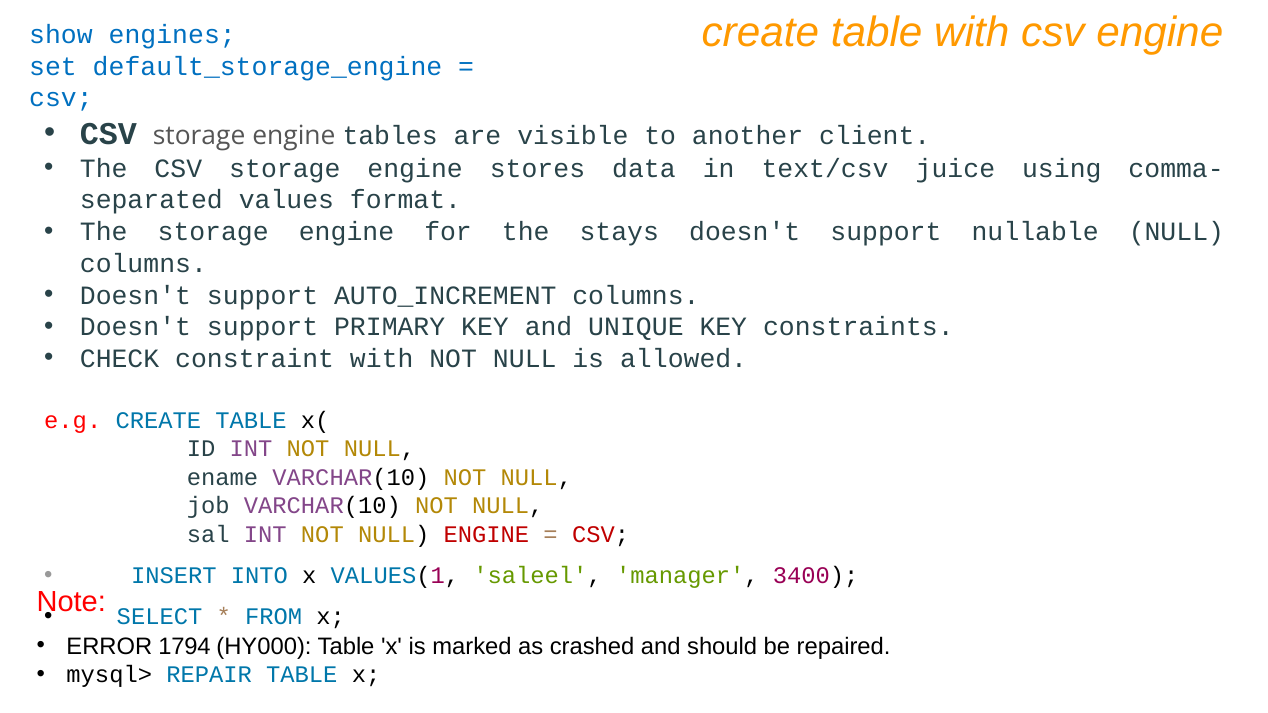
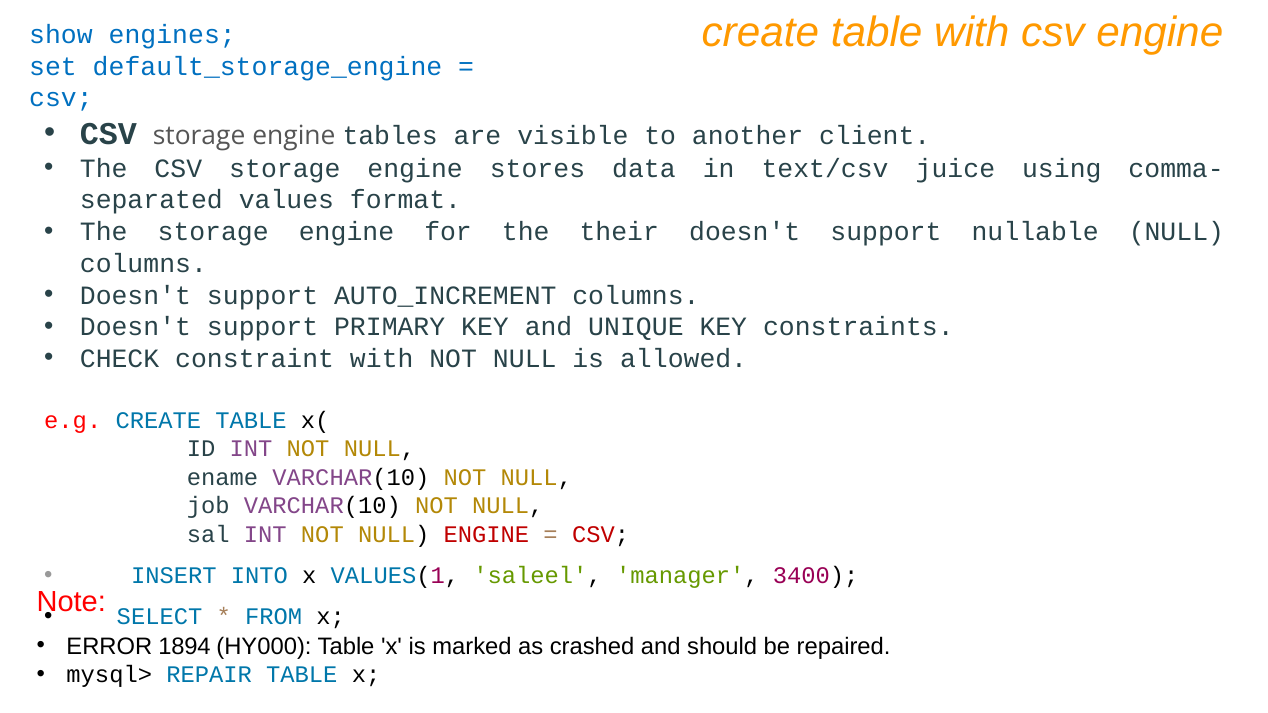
stays: stays -> their
1794: 1794 -> 1894
